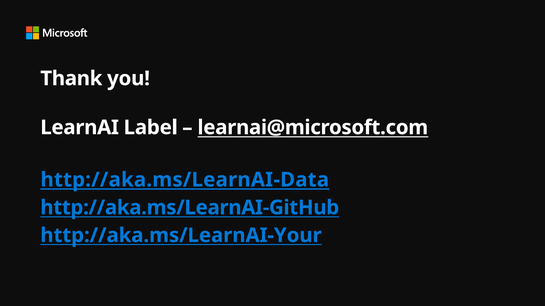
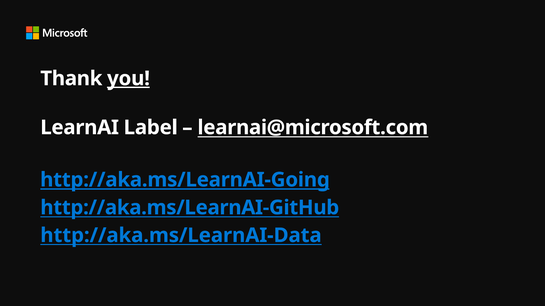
you underline: none -> present
http://aka.ms/LearnAI-Data: http://aka.ms/LearnAI-Data -> http://aka.ms/LearnAI-Going
http://aka.ms/LearnAI-Your: http://aka.ms/LearnAI-Your -> http://aka.ms/LearnAI-Data
